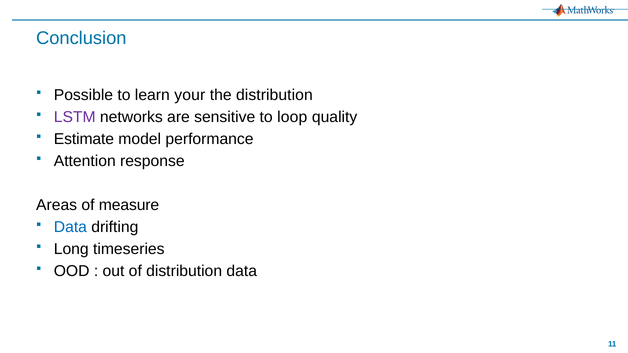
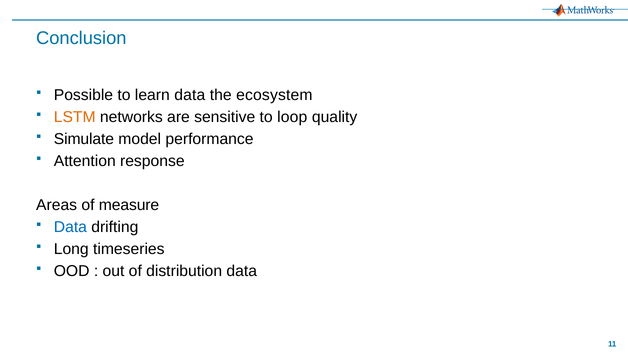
learn your: your -> data
the distribution: distribution -> ecosystem
LSTM colour: purple -> orange
Estimate: Estimate -> Simulate
